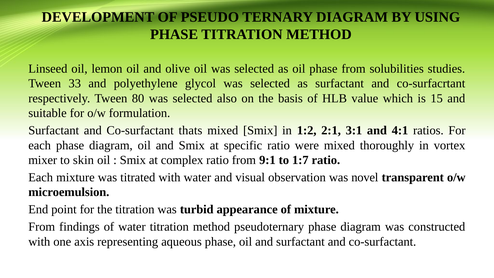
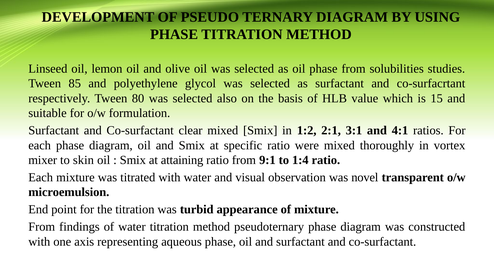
33: 33 -> 85
thats: thats -> clear
complex: complex -> attaining
1:7: 1:7 -> 1:4
